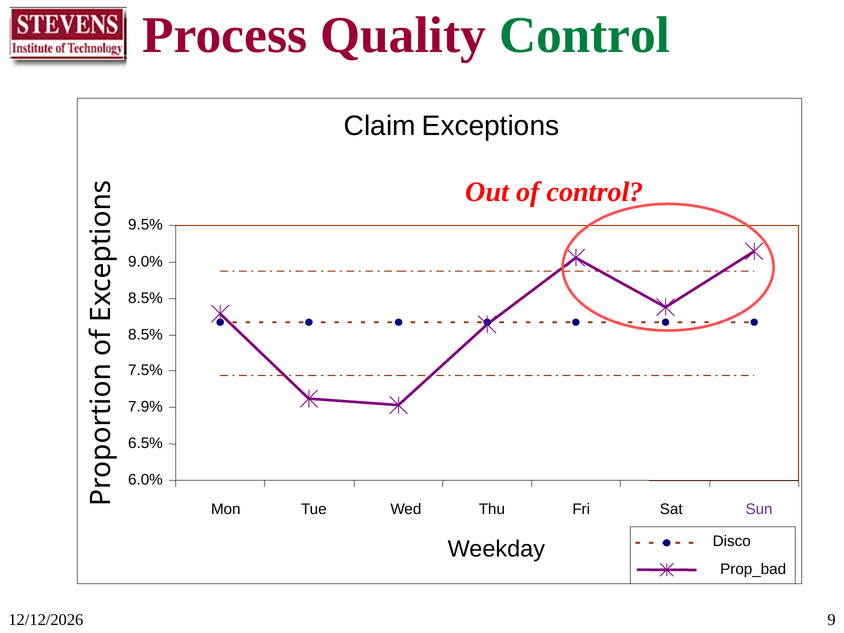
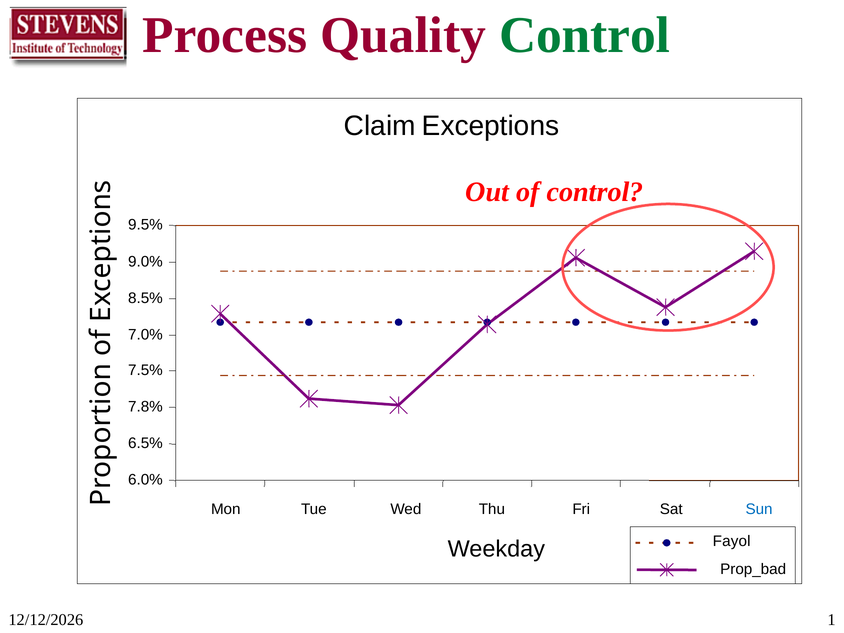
8.5% at (145, 335): 8.5% -> 7.0%
7.9%: 7.9% -> 7.8%
Sun colour: purple -> blue
Disco: Disco -> Fayol
9: 9 -> 1
